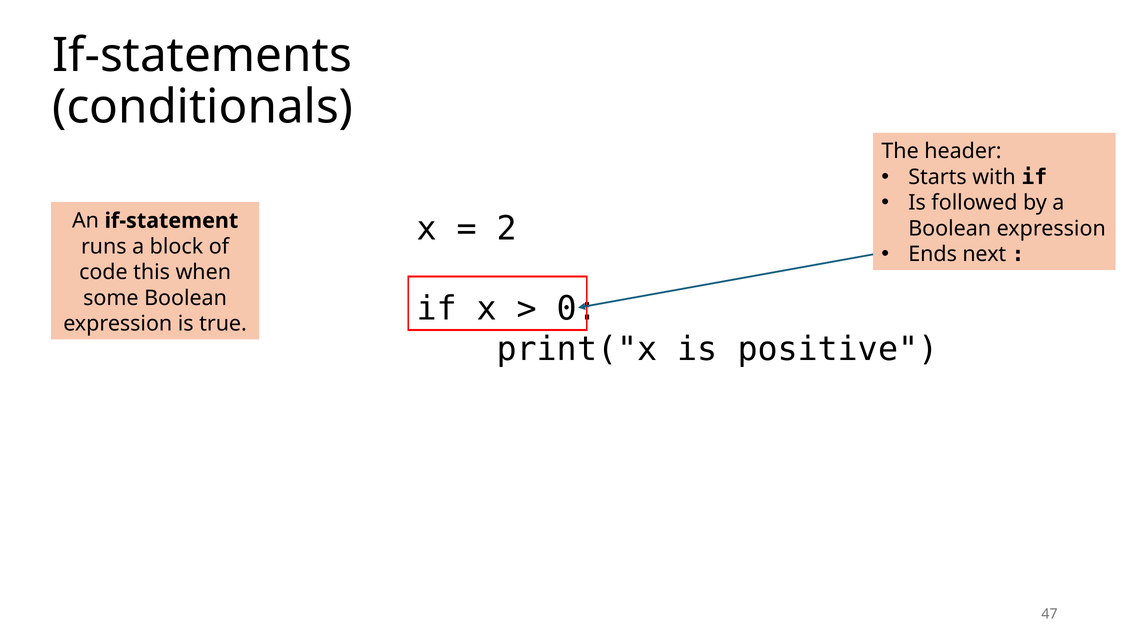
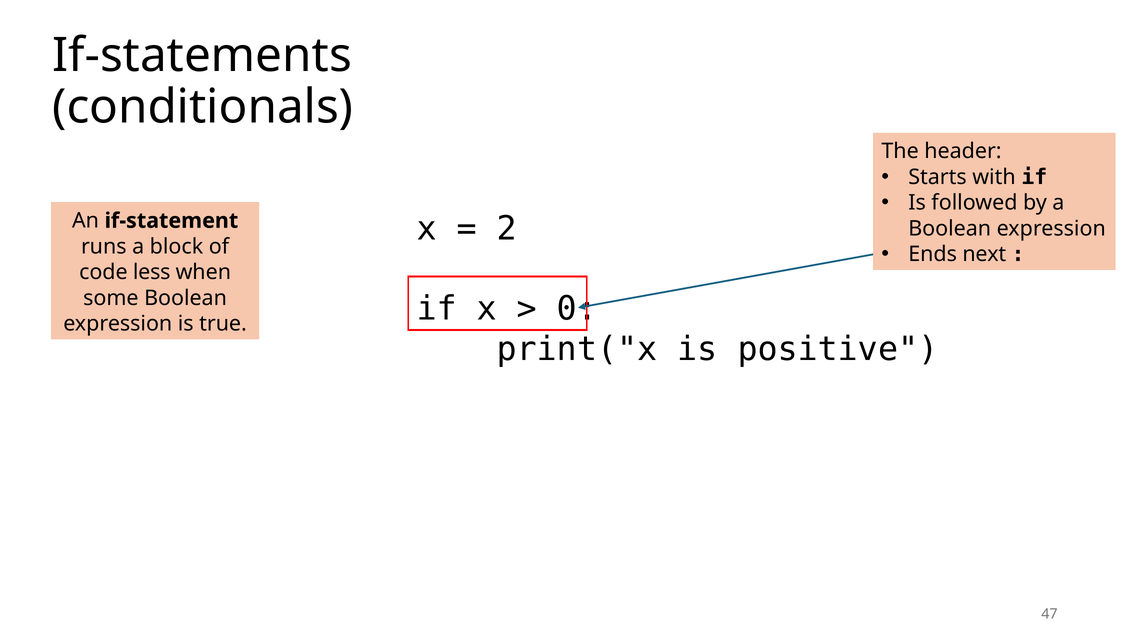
this: this -> less
